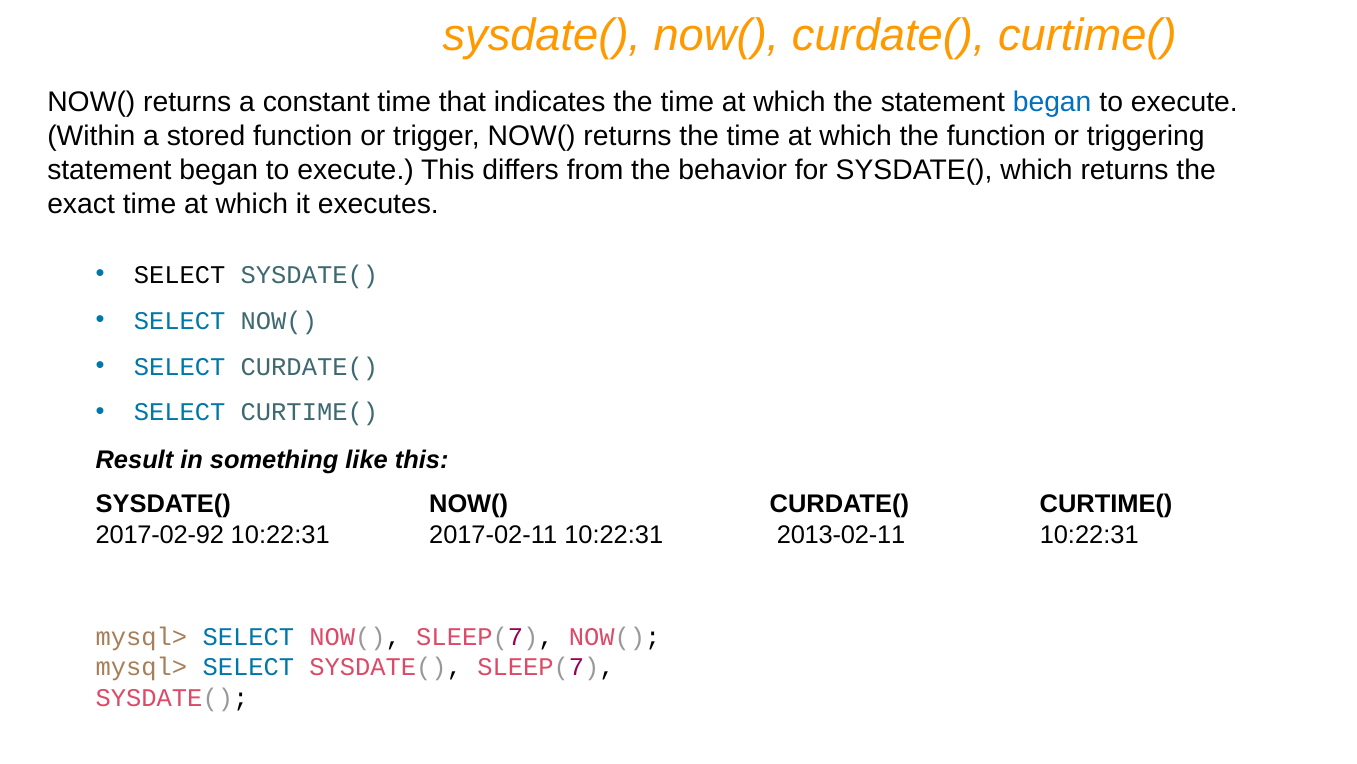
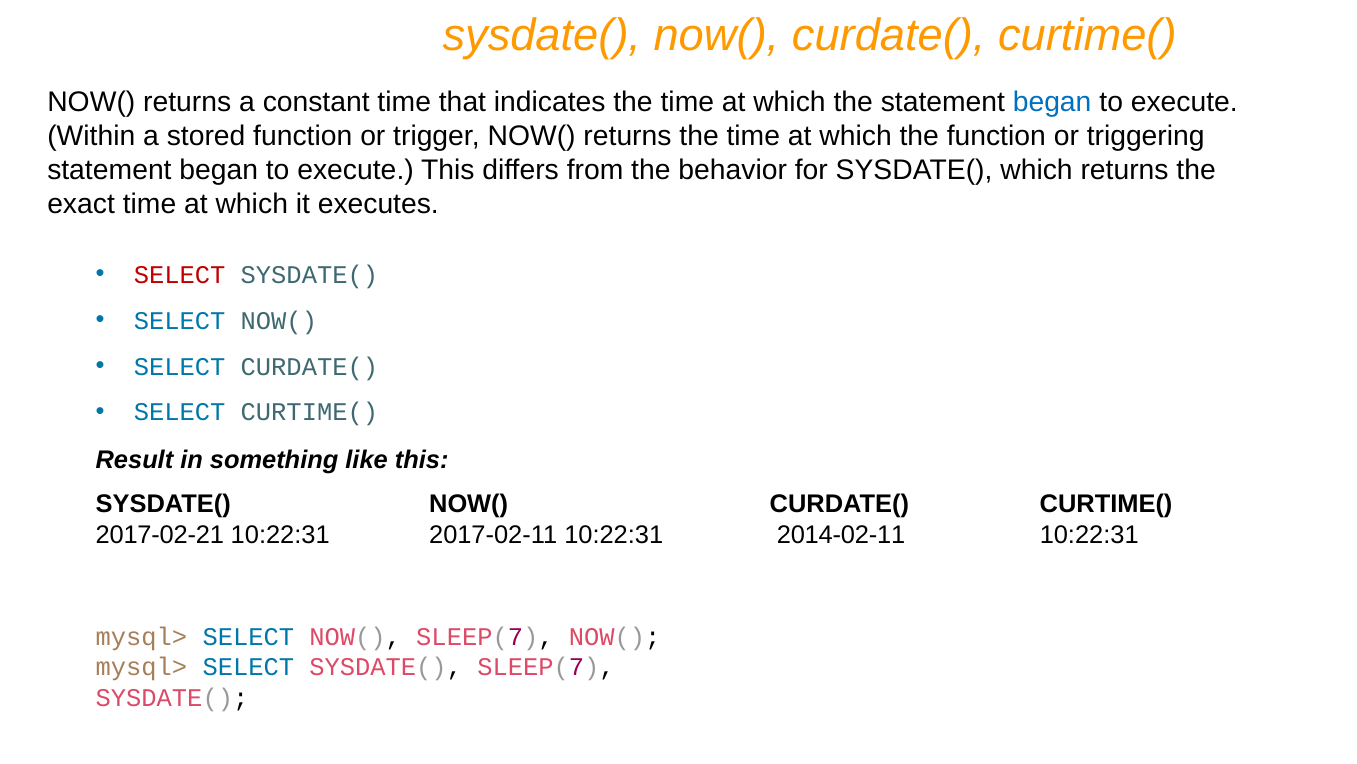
SELECT at (180, 275) colour: black -> red
2017-02-92: 2017-02-92 -> 2017-02-21
2013-02-11: 2013-02-11 -> 2014-02-11
